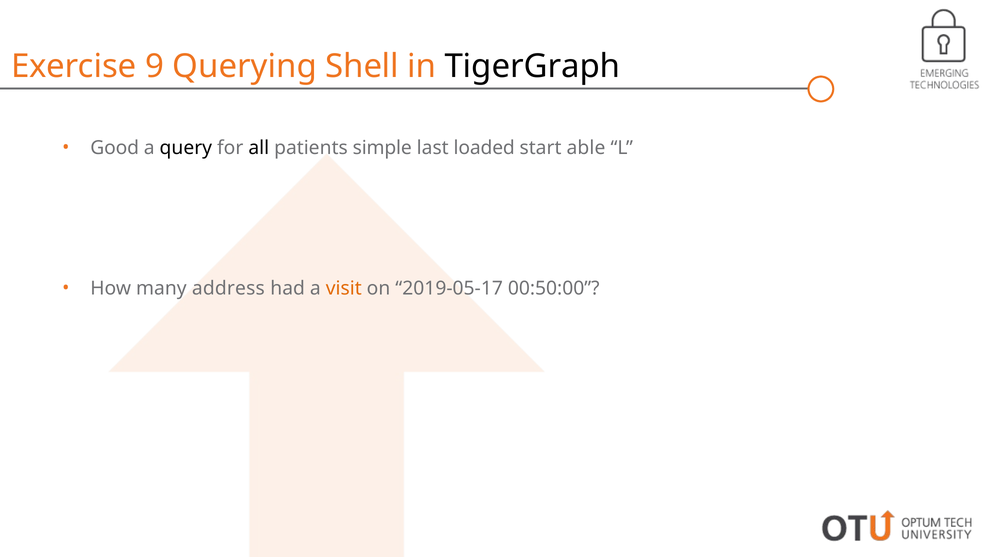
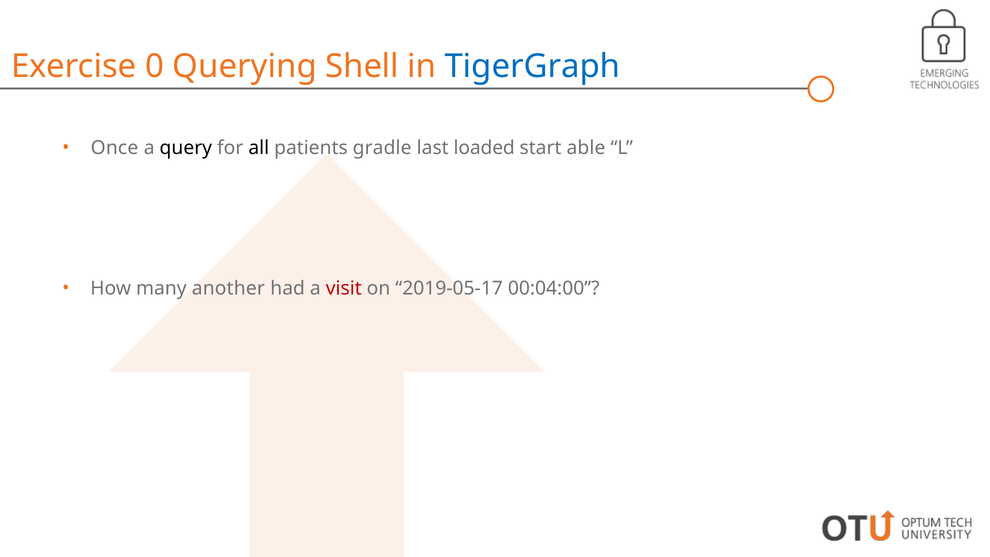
9: 9 -> 0
TigerGraph colour: black -> blue
Good: Good -> Once
simple: simple -> gradle
address: address -> another
visit colour: orange -> red
00:50:00: 00:50:00 -> 00:04:00
